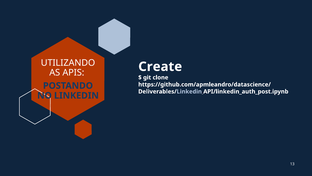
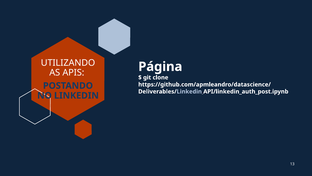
Create: Create -> Página
